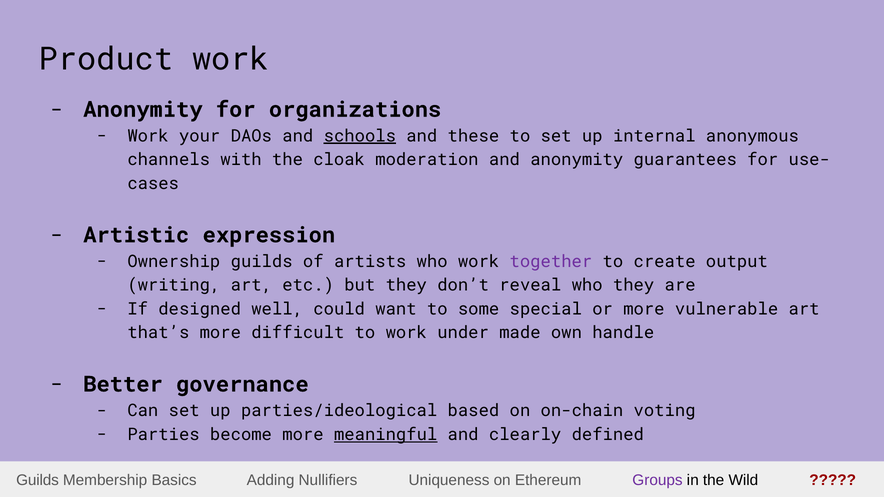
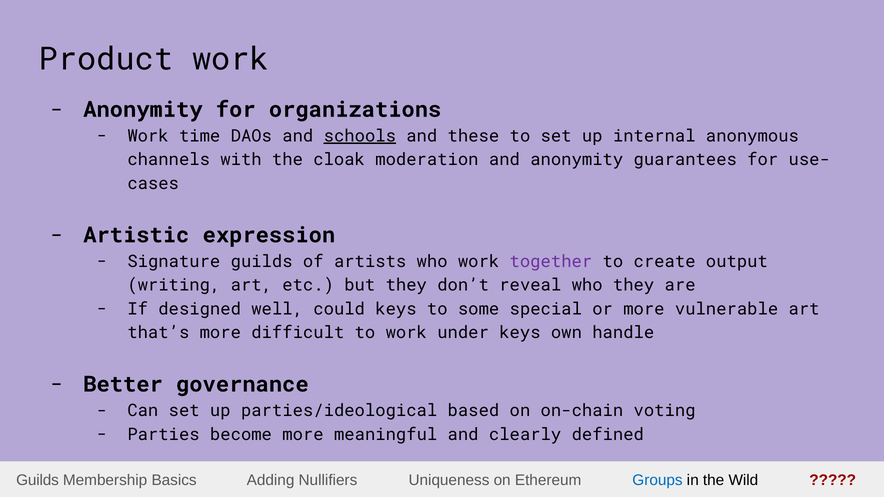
your: your -> time
Ownership: Ownership -> Signature
could want: want -> keys
under made: made -> keys
meaningful underline: present -> none
Groups colour: purple -> blue
